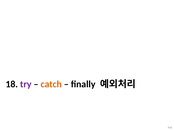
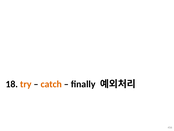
try colour: purple -> orange
